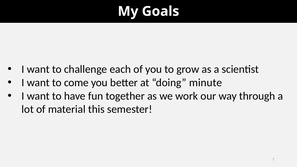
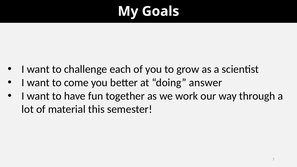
minute: minute -> answer
